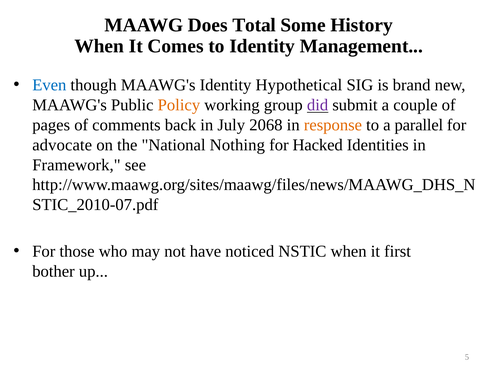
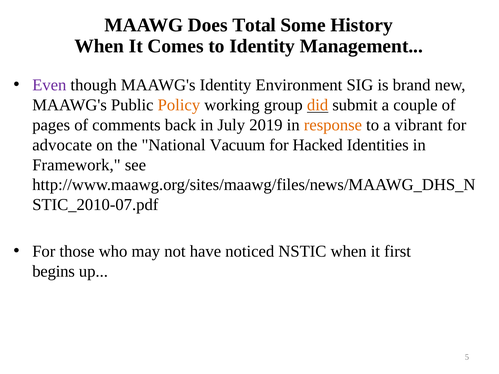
Even colour: blue -> purple
Hypothetical: Hypothetical -> Environment
did colour: purple -> orange
2068: 2068 -> 2019
parallel: parallel -> vibrant
Nothing: Nothing -> Vacuum
bother: bother -> begins
